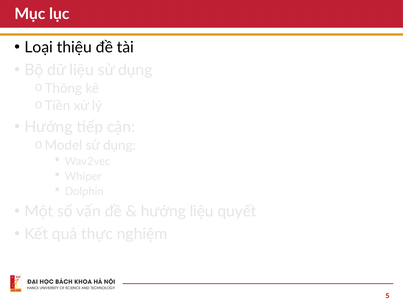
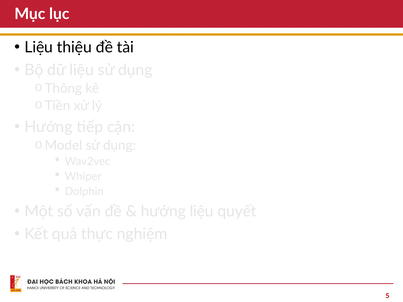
Loại at (39, 47): Loại -> Liệu
